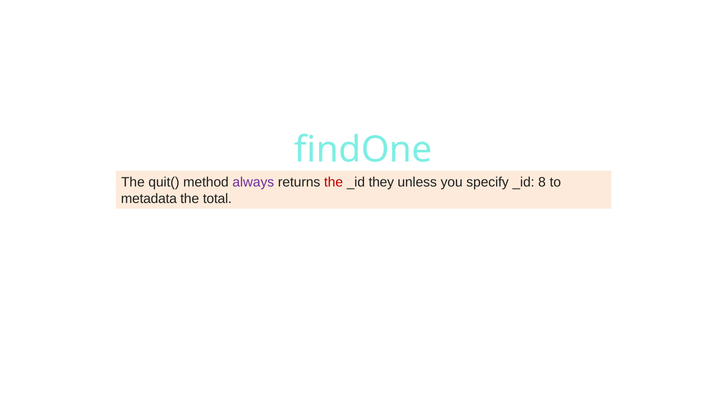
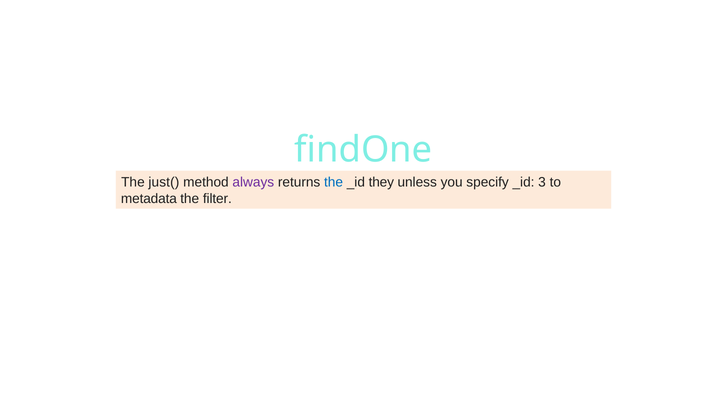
quit(: quit( -> just(
the at (334, 182) colour: red -> blue
8: 8 -> 3
total: total -> filter
